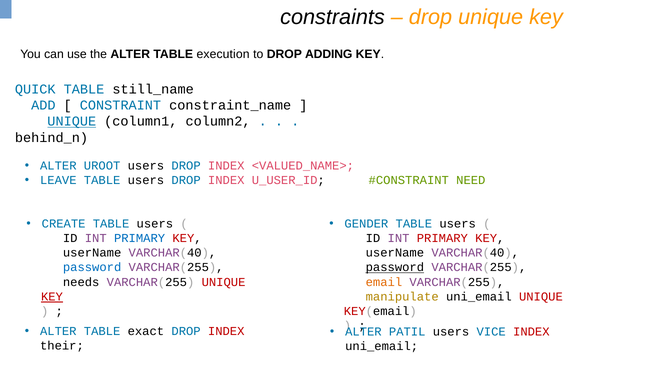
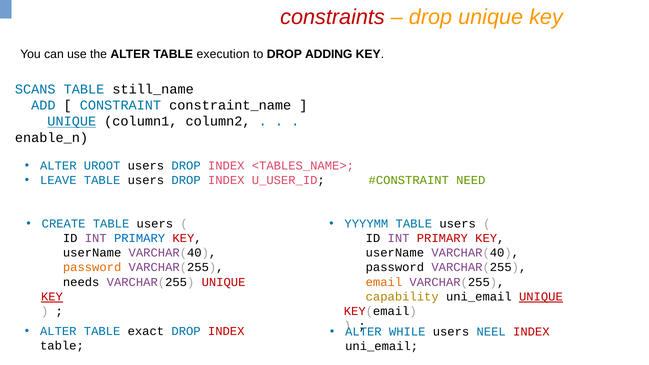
constraints colour: black -> red
QUICK: QUICK -> SCANS
behind_n: behind_n -> enable_n
<VALUED_NAME>: <VALUED_NAME> -> <TABLES_NAME>
GENDER: GENDER -> YYYYMM
password at (92, 268) colour: blue -> orange
password at (395, 268) underline: present -> none
manipulate: manipulate -> capability
UNIQUE at (541, 297) underline: none -> present
PATIL: PATIL -> WHILE
VICE: VICE -> NEEL
their at (62, 346): their -> table
